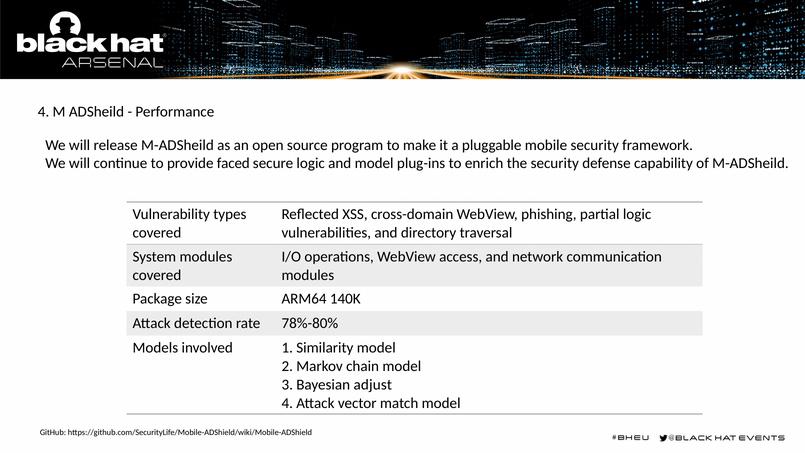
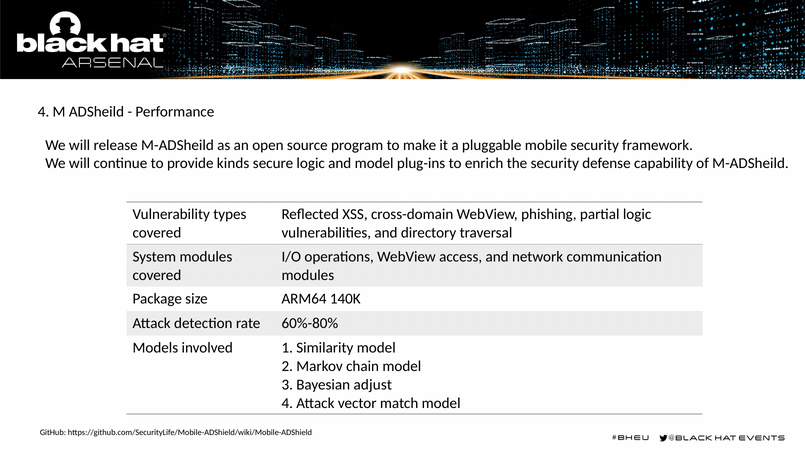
faced: faced -> kinds
78%-80%: 78%-80% -> 60%-80%
